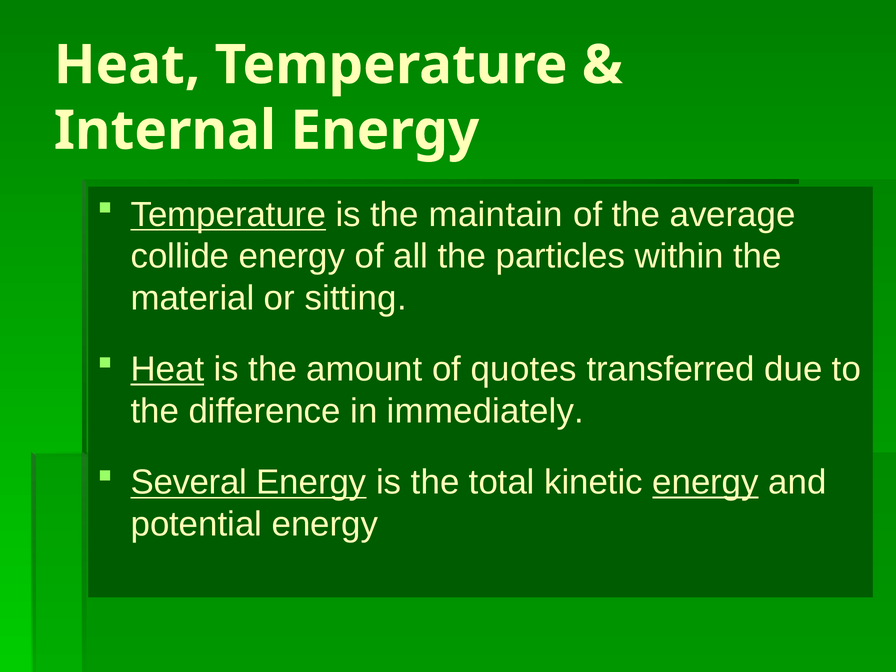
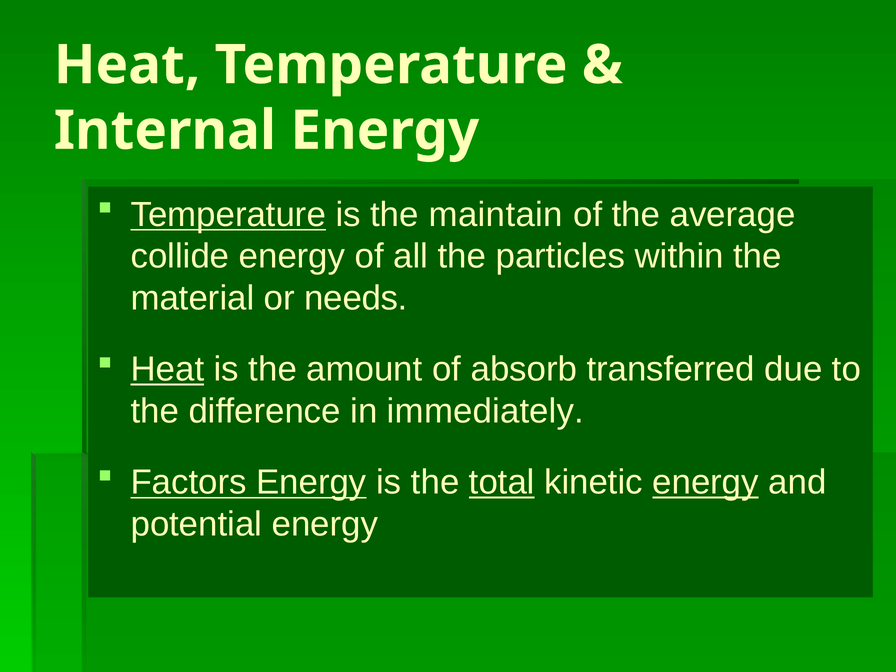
sitting: sitting -> needs
quotes: quotes -> absorb
Several: Several -> Factors
total underline: none -> present
